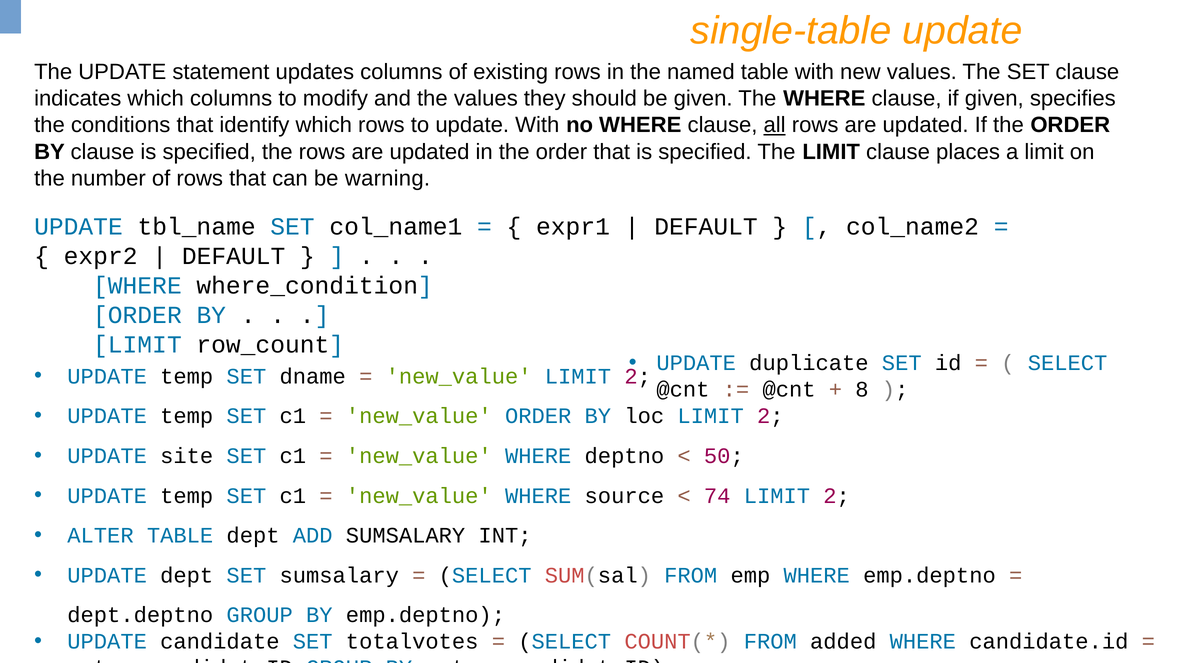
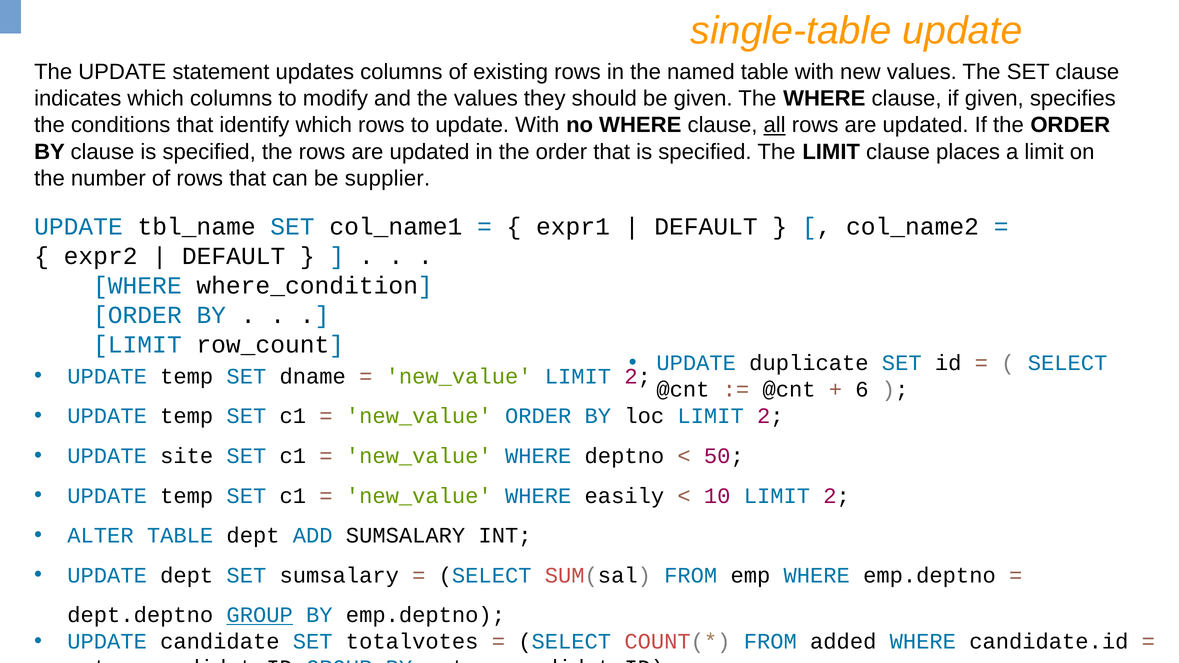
warning: warning -> supplier
8: 8 -> 6
source: source -> easily
74: 74 -> 10
GROUP at (260, 615) underline: none -> present
